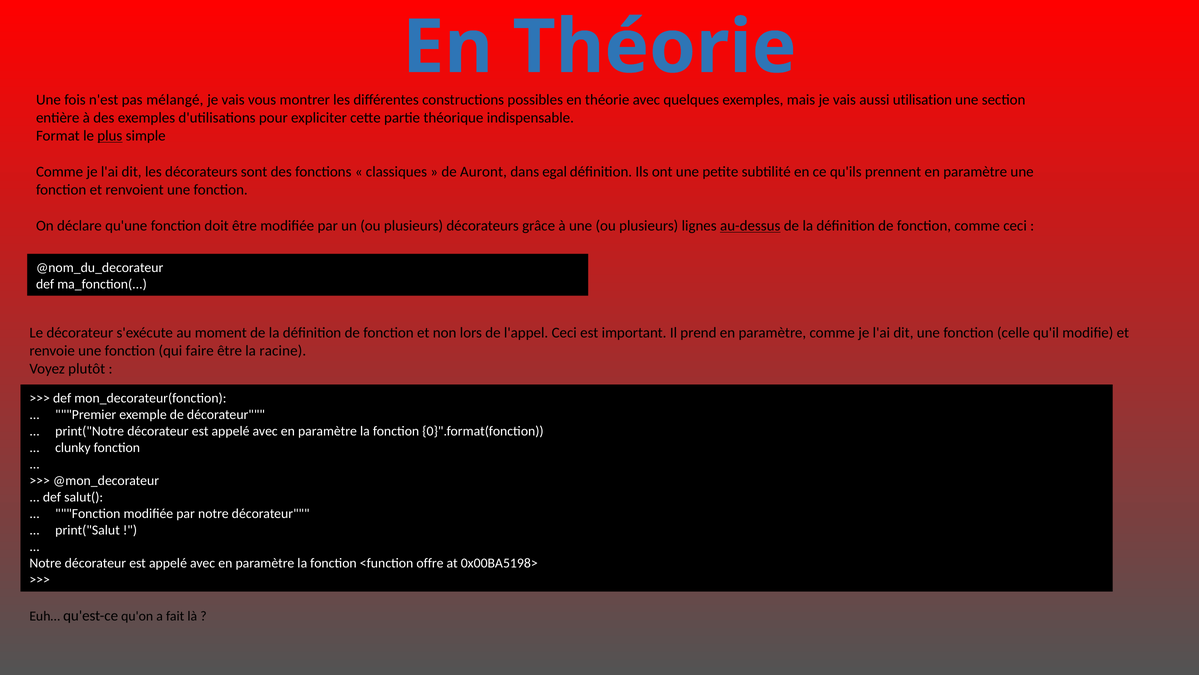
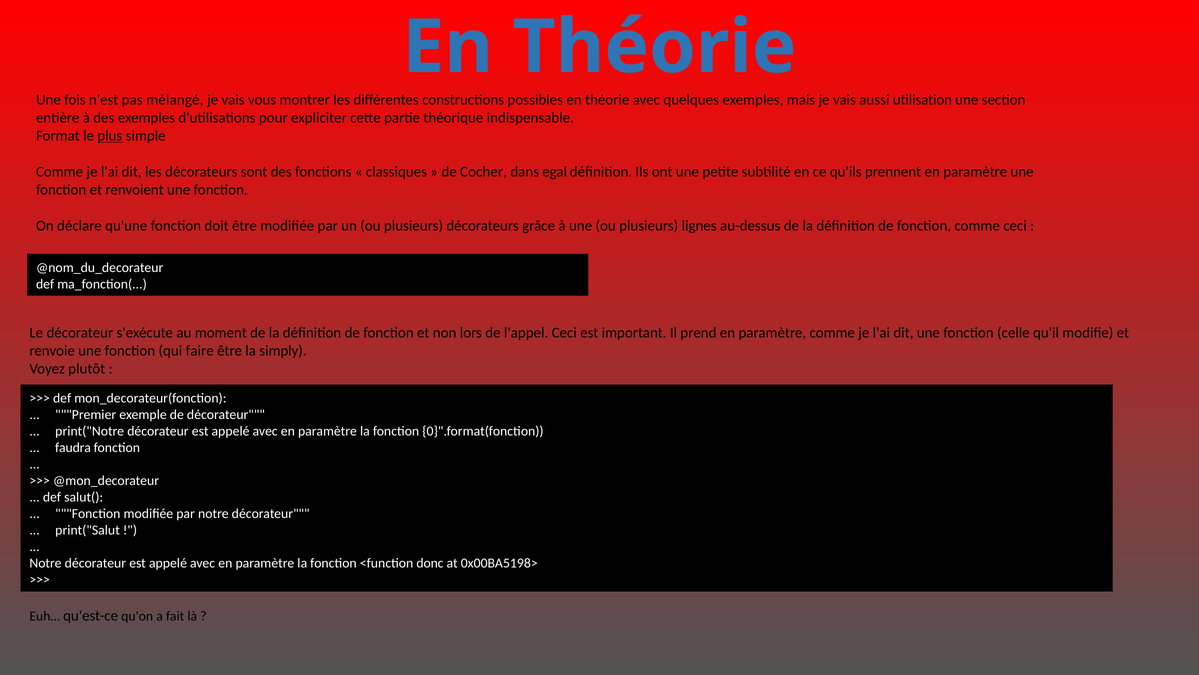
Auront: Auront -> Cocher
au-dessus underline: present -> none
racine: racine -> simply
clunky: clunky -> faudra
offre: offre -> donc
